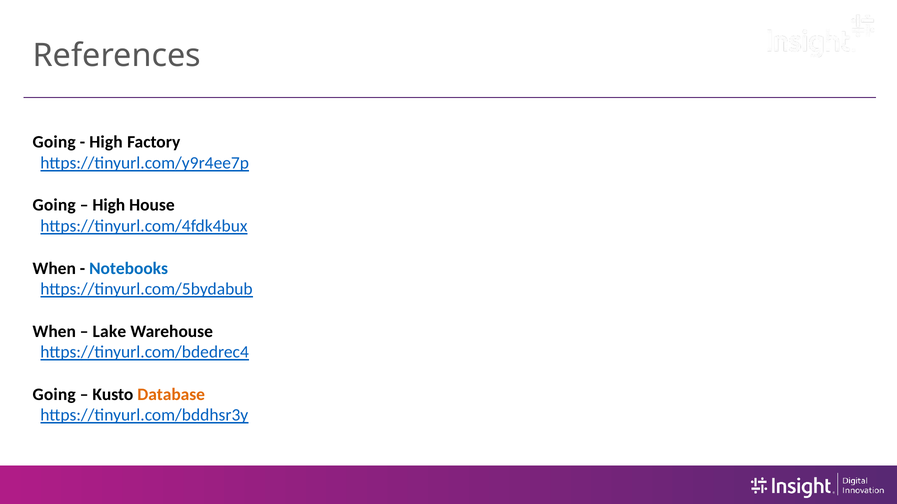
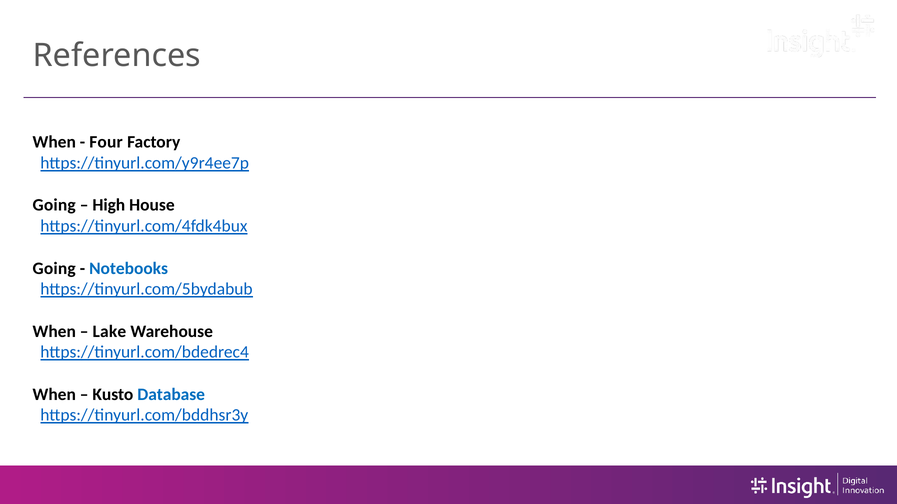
Going at (54, 142): Going -> When
High at (106, 142): High -> Four
When at (54, 269): When -> Going
Going at (54, 395): Going -> When
Database colour: orange -> blue
